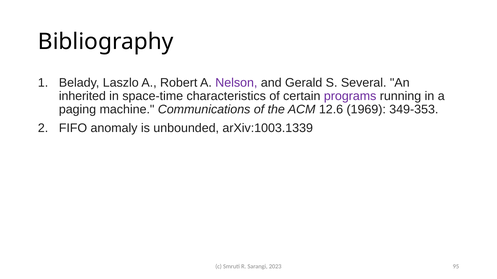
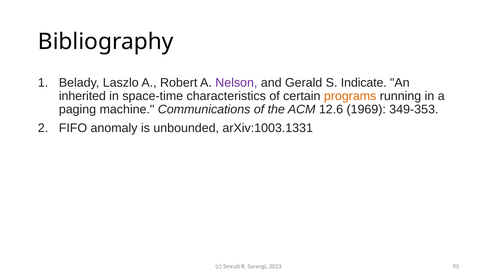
Several: Several -> Indicate
programs colour: purple -> orange
arXiv:1003.1339: arXiv:1003.1339 -> arXiv:1003.1331
